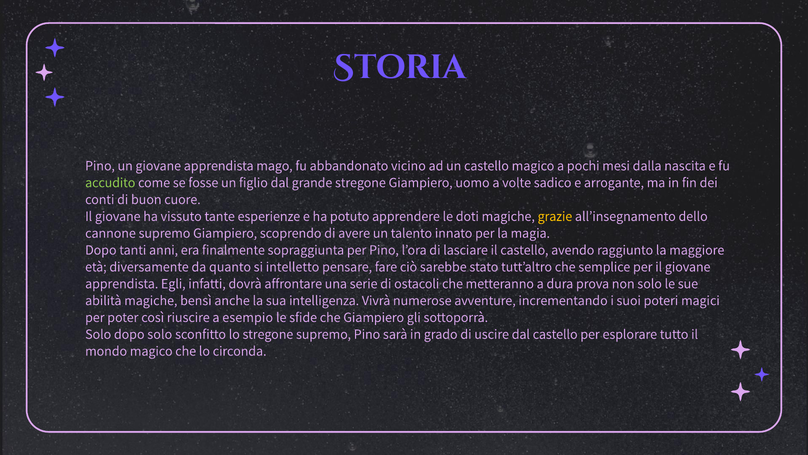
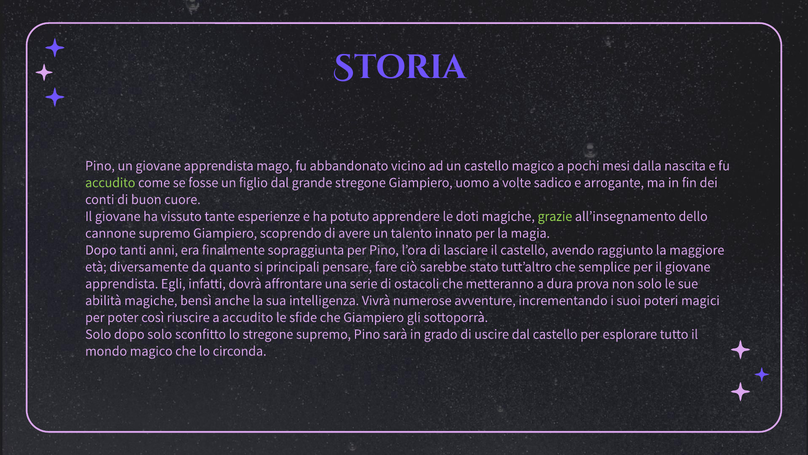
grazie colour: yellow -> light green
intelletto: intelletto -> principali
a esempio: esempio -> accudito
